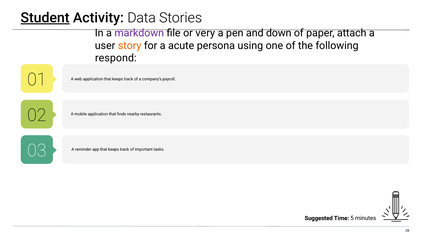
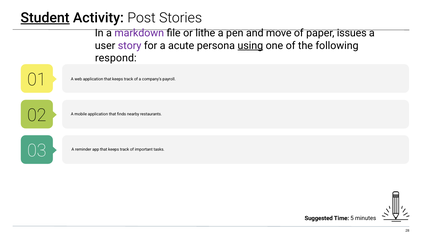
Data: Data -> Post
very: very -> lithe
down: down -> move
attach: attach -> issues
story colour: orange -> purple
using underline: none -> present
